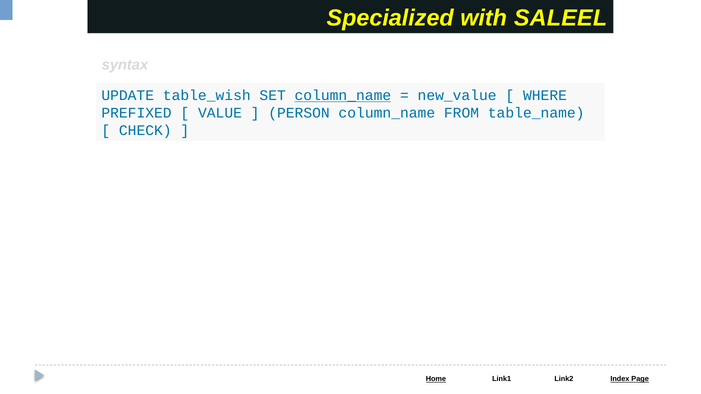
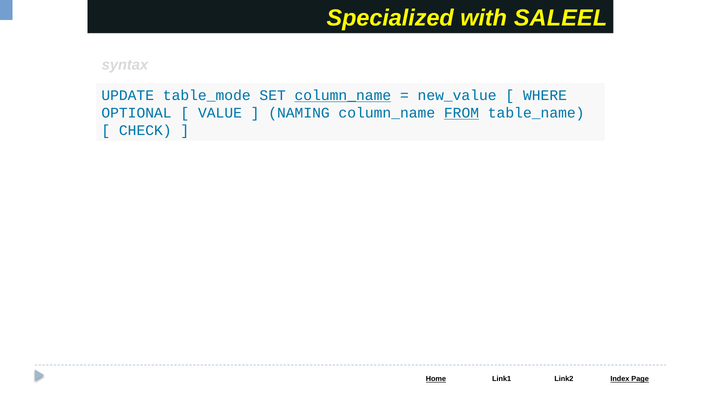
table_wish: table_wish -> table_mode
PREFIXED: PREFIXED -> OPTIONAL
PERSON: PERSON -> NAMING
FROM underline: none -> present
